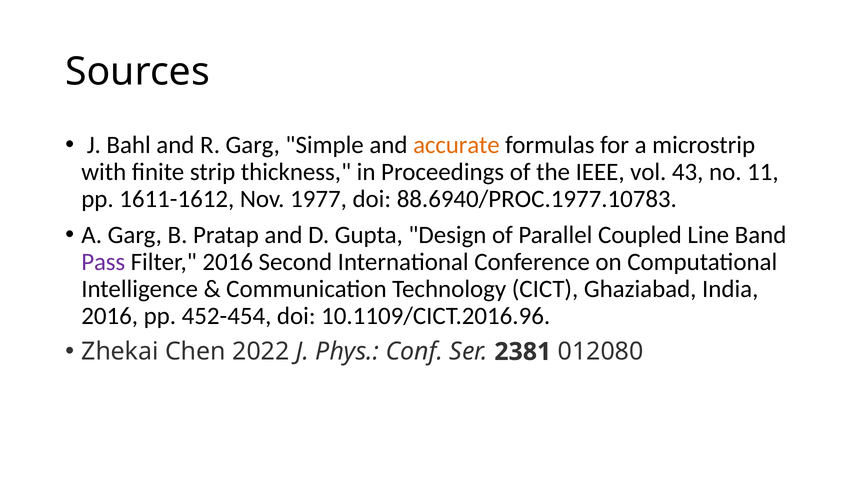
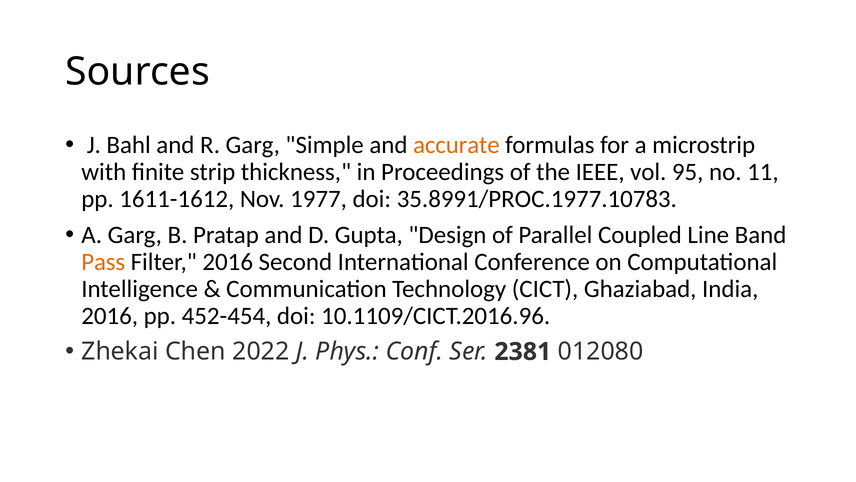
43: 43 -> 95
88.6940/PROC.1977.10783: 88.6940/PROC.1977.10783 -> 35.8991/PROC.1977.10783
Pass colour: purple -> orange
